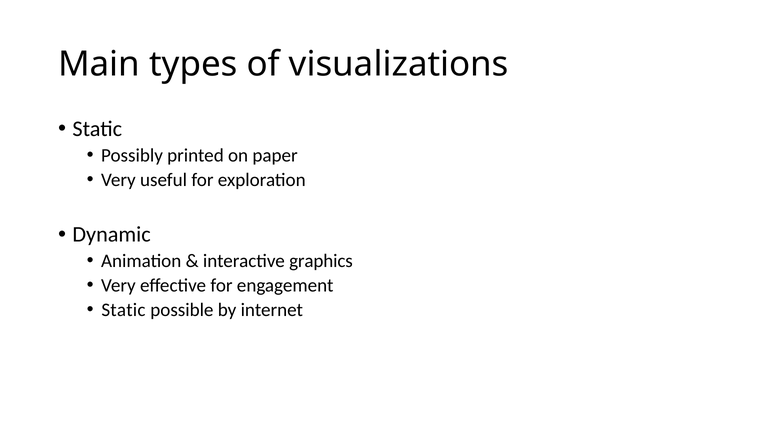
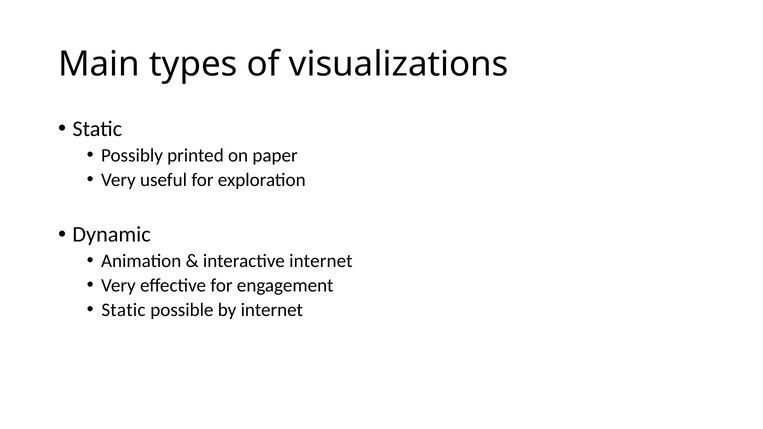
interactive graphics: graphics -> internet
